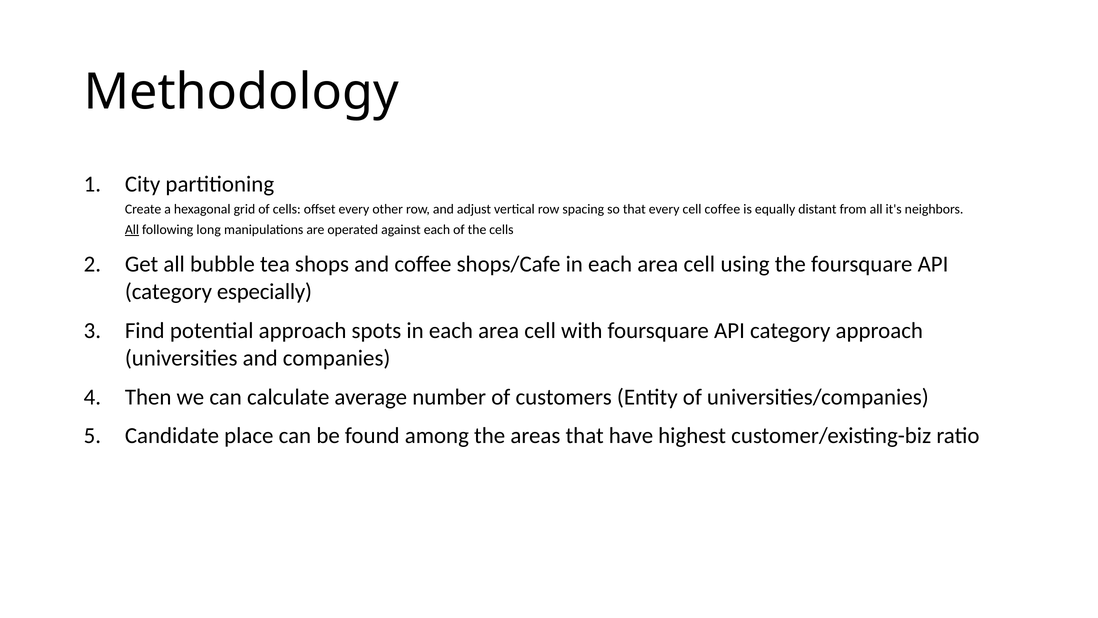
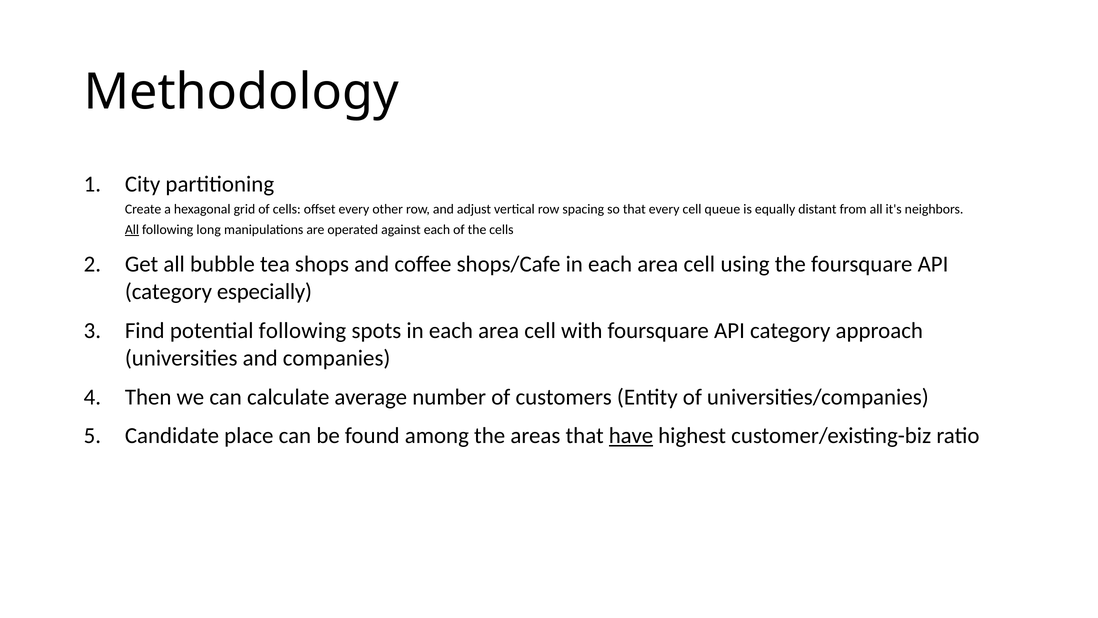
cell coffee: coffee -> queue
potential approach: approach -> following
have underline: none -> present
